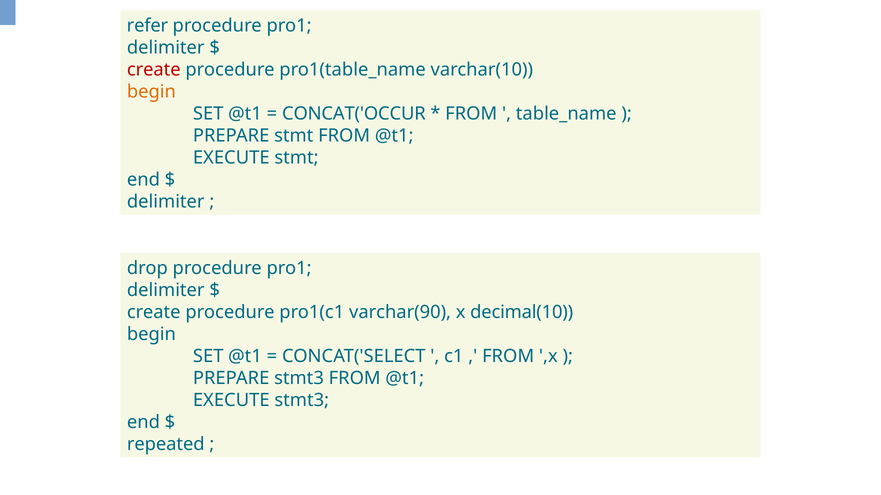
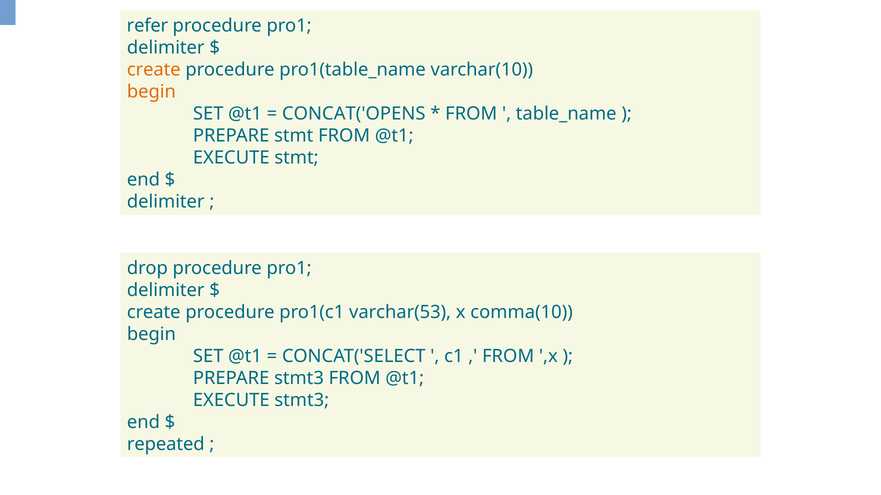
create at (154, 70) colour: red -> orange
CONCAT('OCCUR: CONCAT('OCCUR -> CONCAT('OPENS
varchar(90: varchar(90 -> varchar(53
decimal(10: decimal(10 -> comma(10
